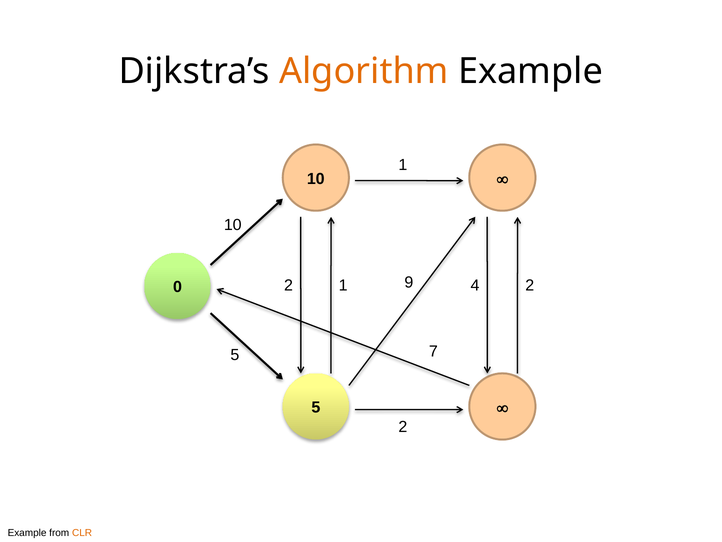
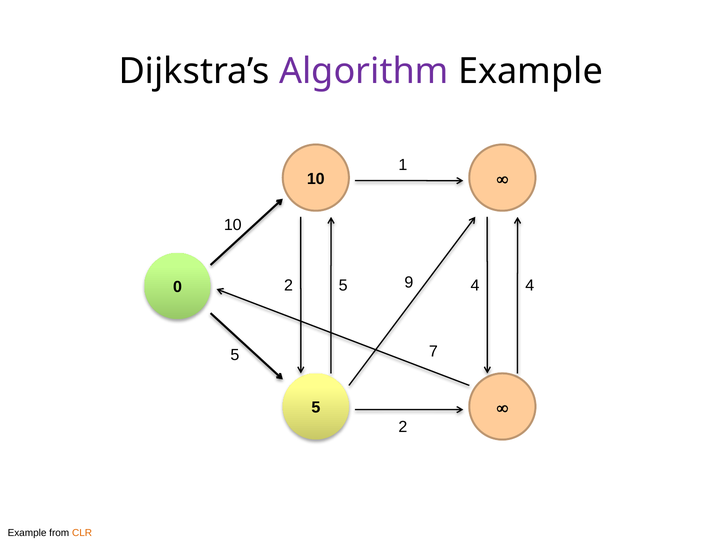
Algorithm colour: orange -> purple
1 at (343, 285): 1 -> 5
4 2: 2 -> 4
